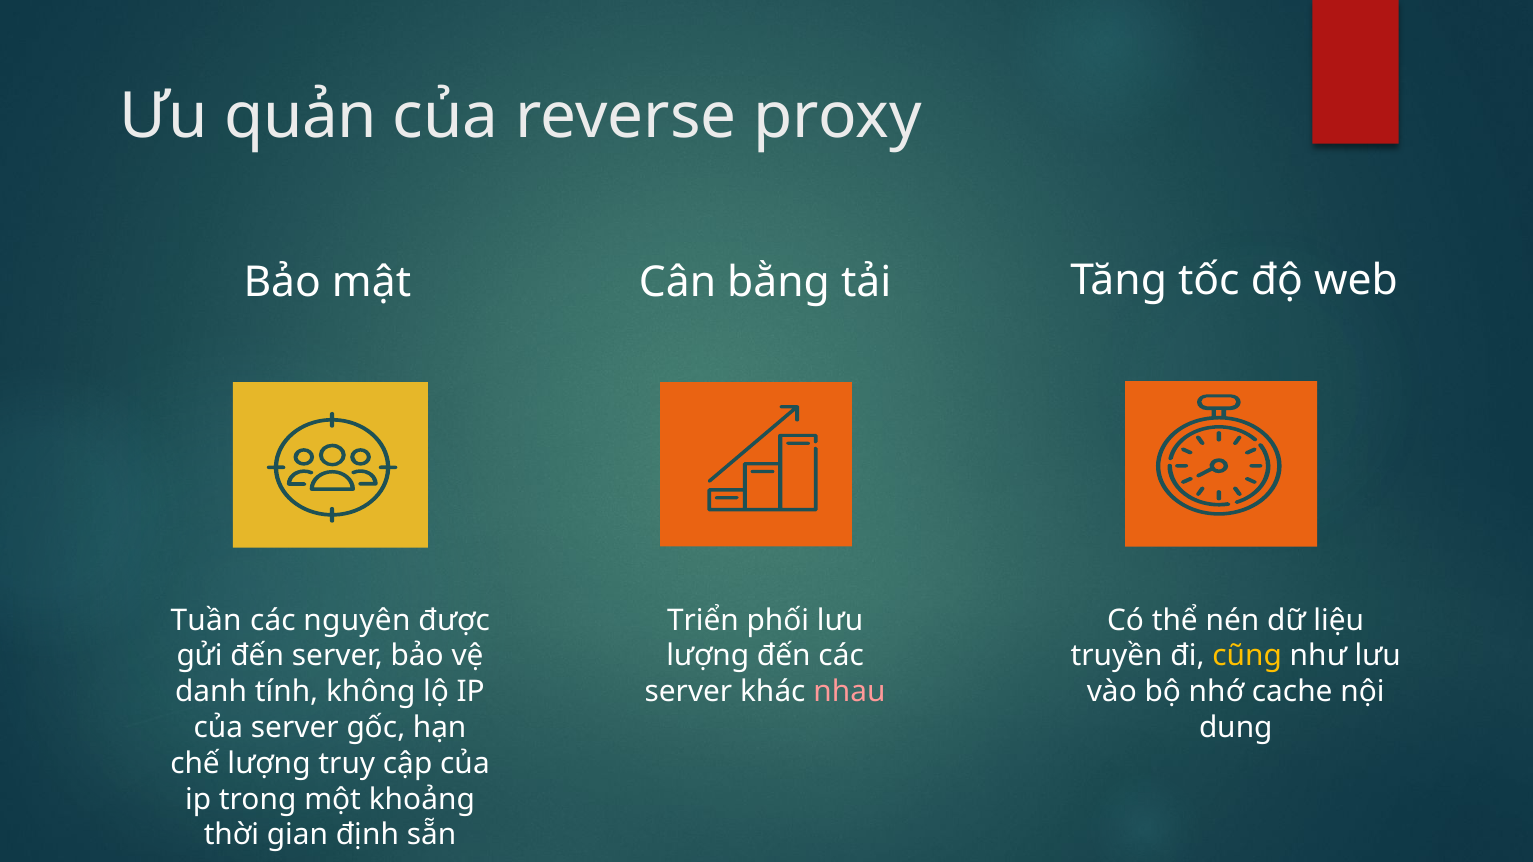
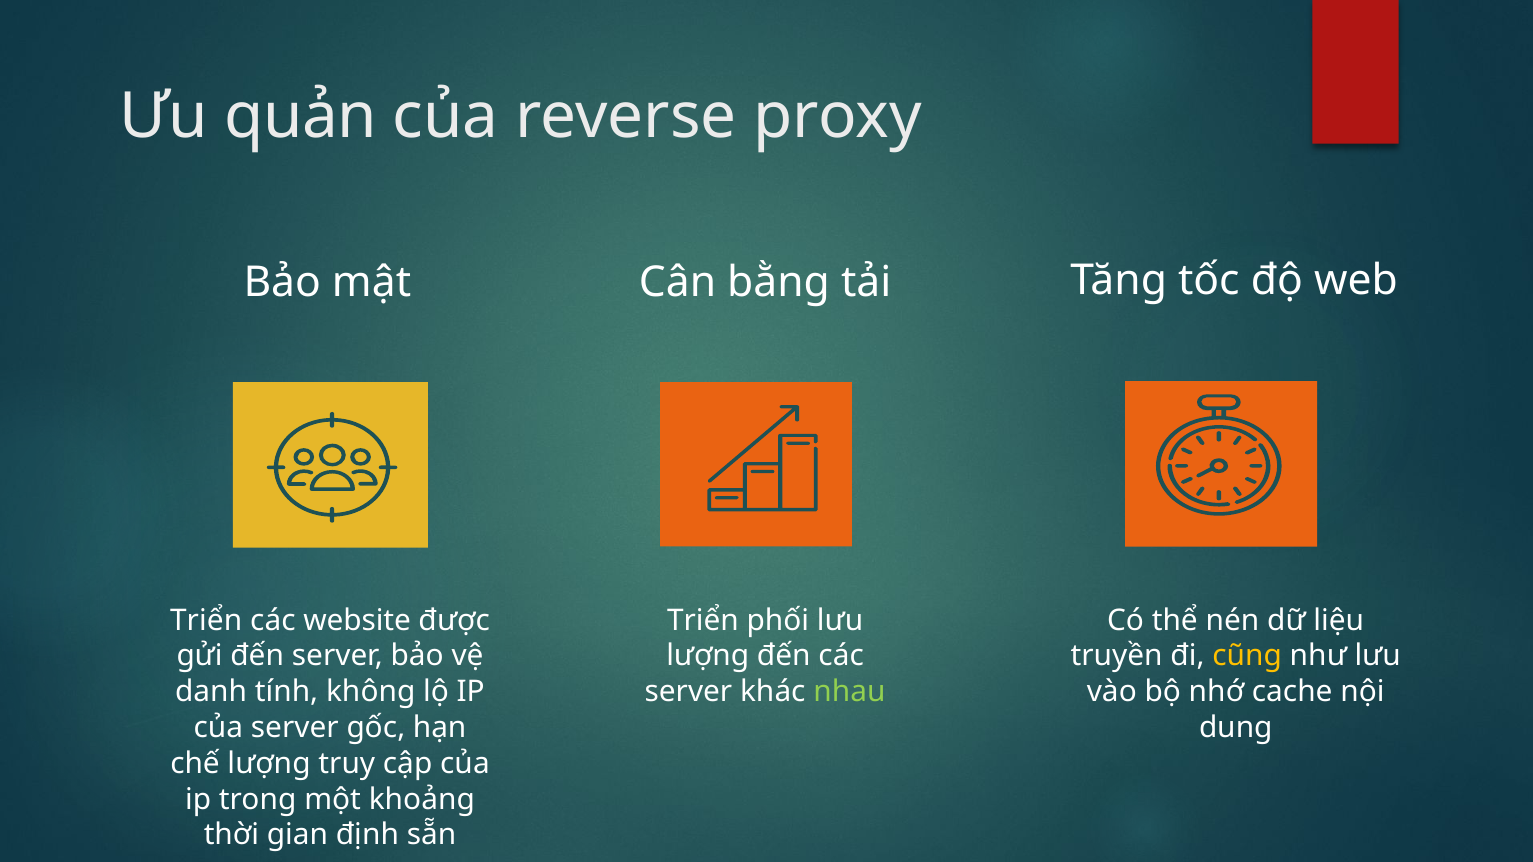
Tuần at (206, 621): Tuần -> Triển
nguyên: nguyên -> website
nhau colour: pink -> light green
